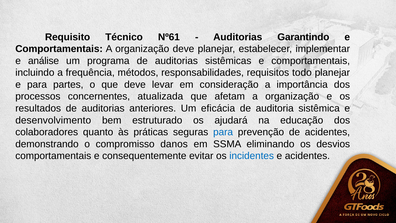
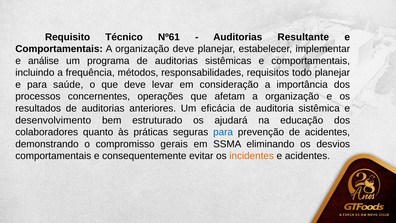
Garantindo: Garantindo -> Resultante
partes: partes -> saúde
atualizada: atualizada -> operações
danos: danos -> gerais
incidentes colour: blue -> orange
